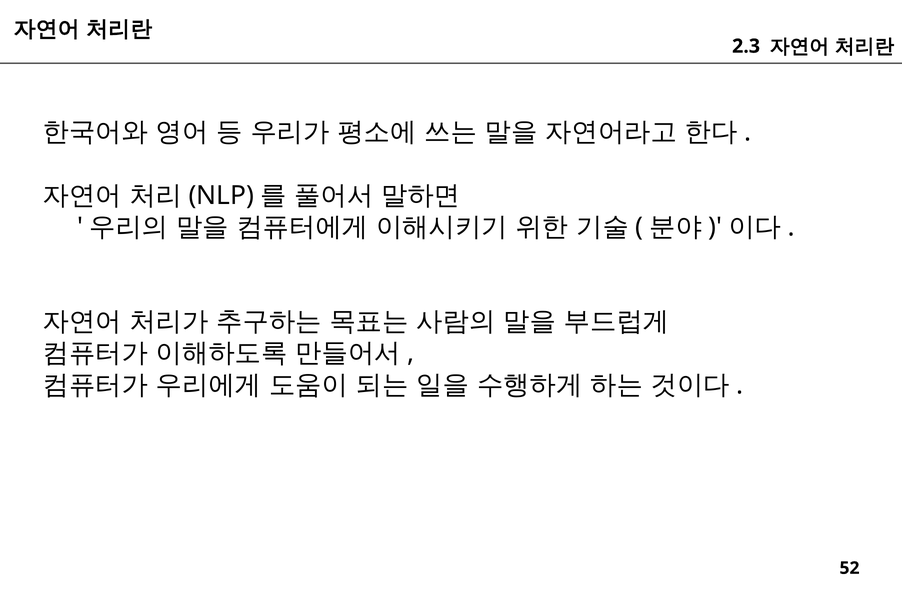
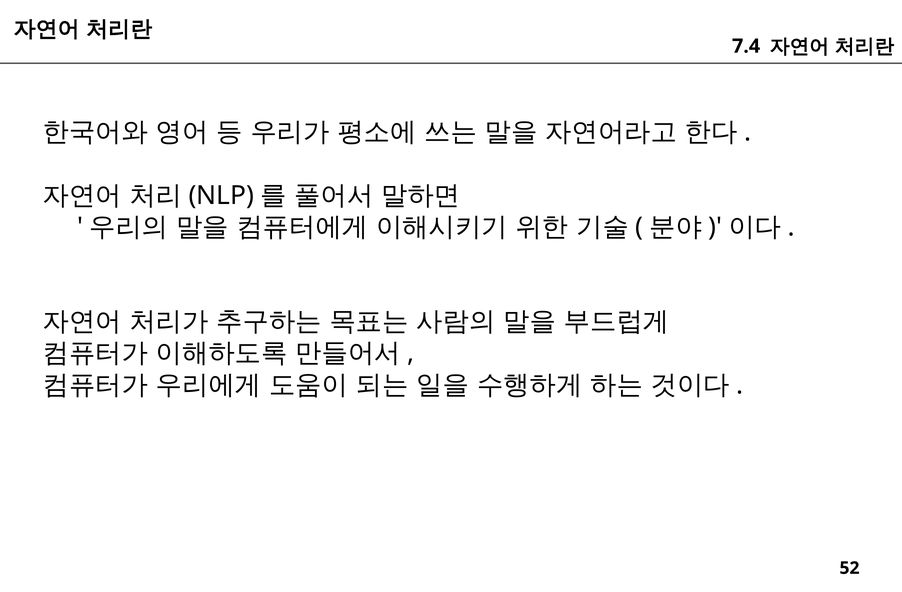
2.3: 2.3 -> 7.4
